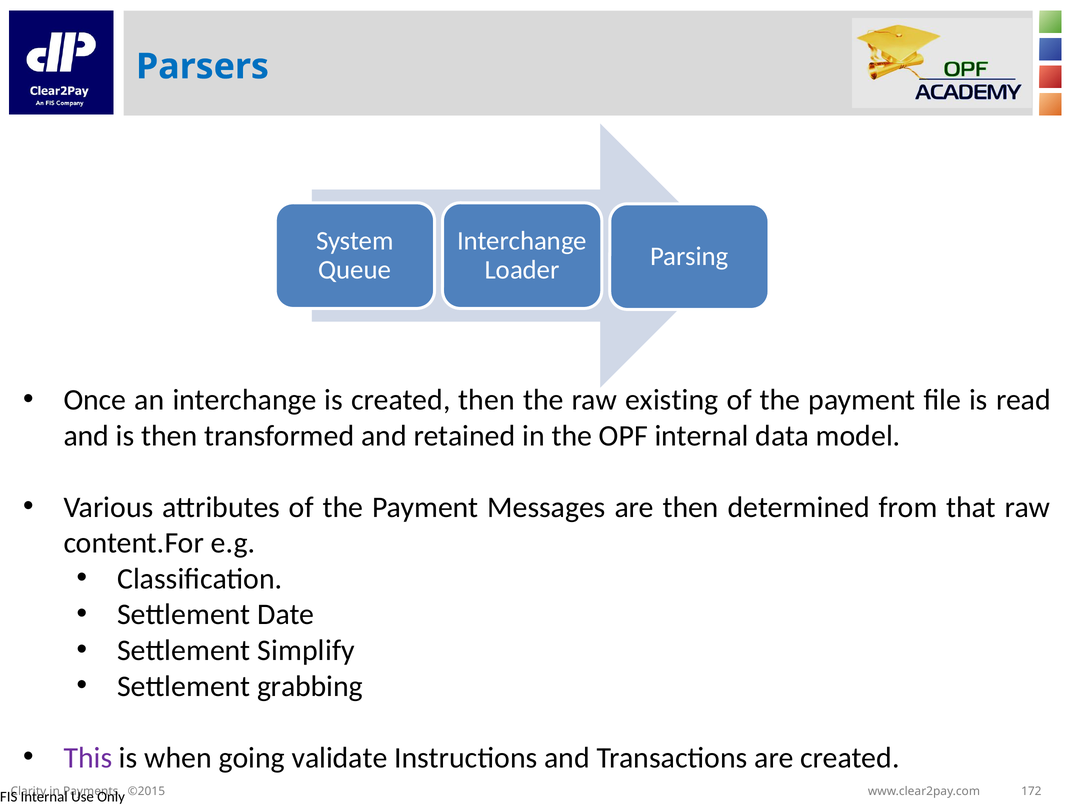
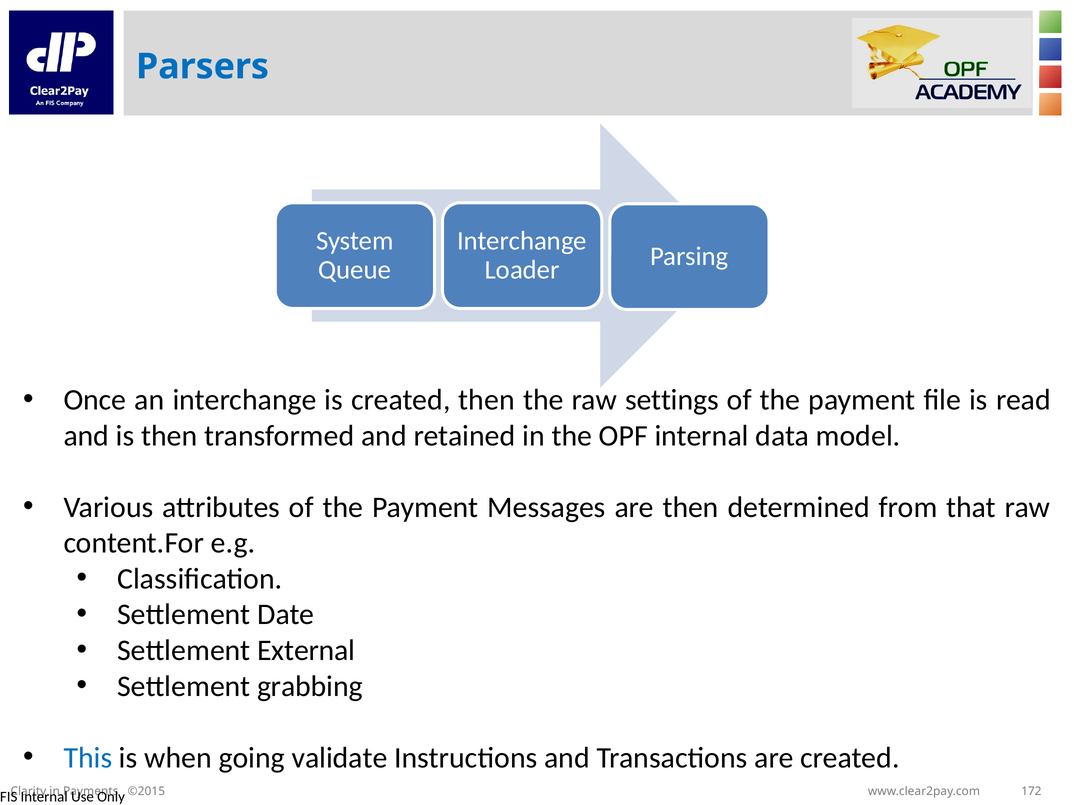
existing: existing -> settings
Simplify: Simplify -> External
This colour: purple -> blue
